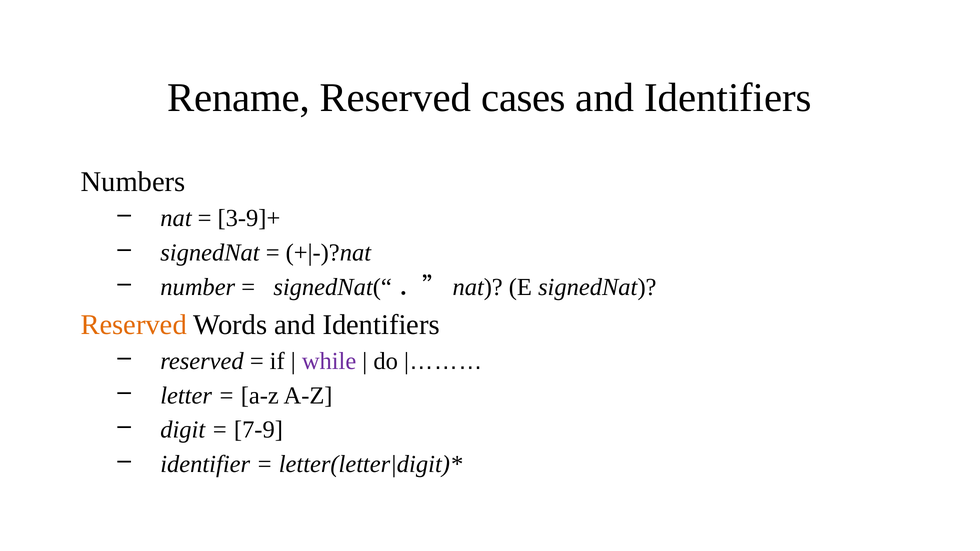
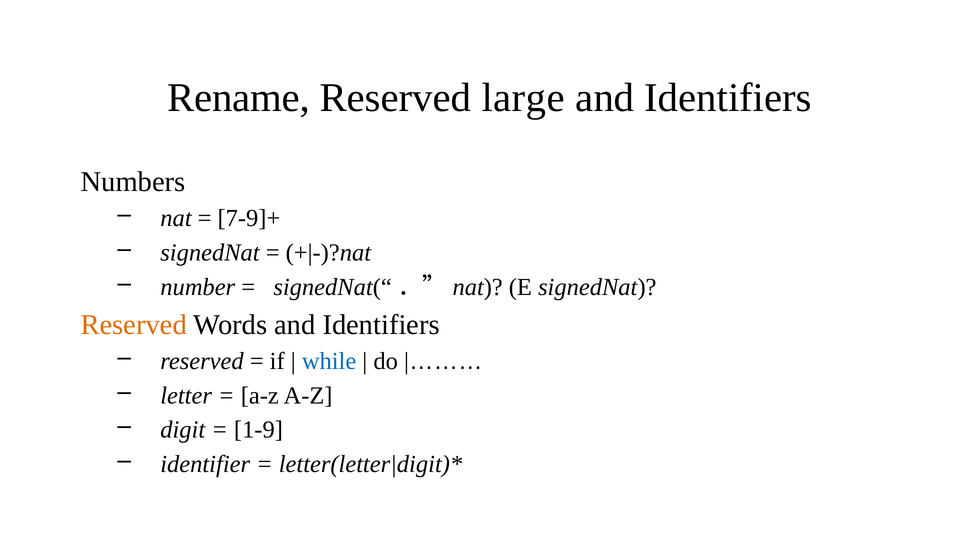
cases: cases -> large
3-9]+: 3-9]+ -> 7-9]+
while colour: purple -> blue
7-9: 7-9 -> 1-9
